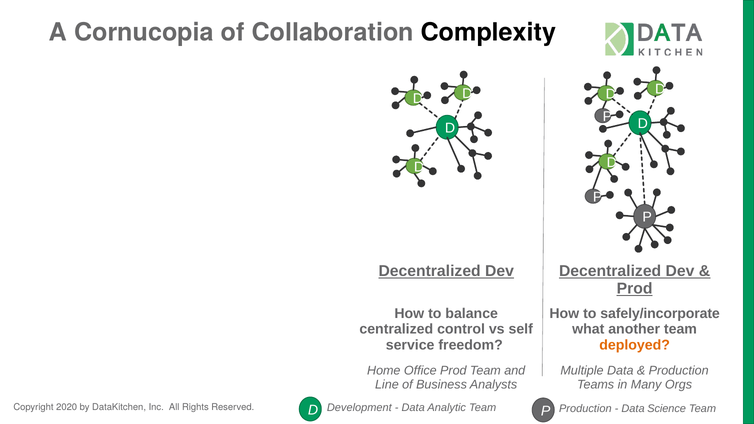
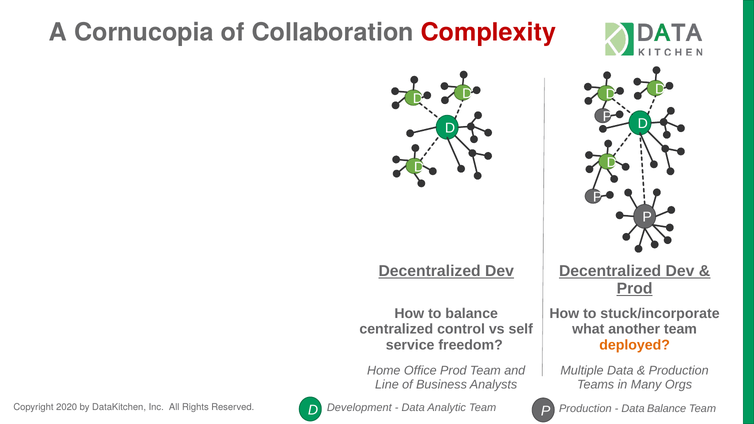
Complexity colour: black -> red
safely/incorporate: safely/incorporate -> stuck/incorporate
Data Science: Science -> Balance
